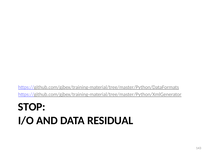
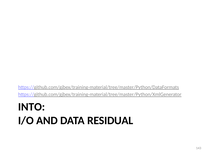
STOP: STOP -> INTO
